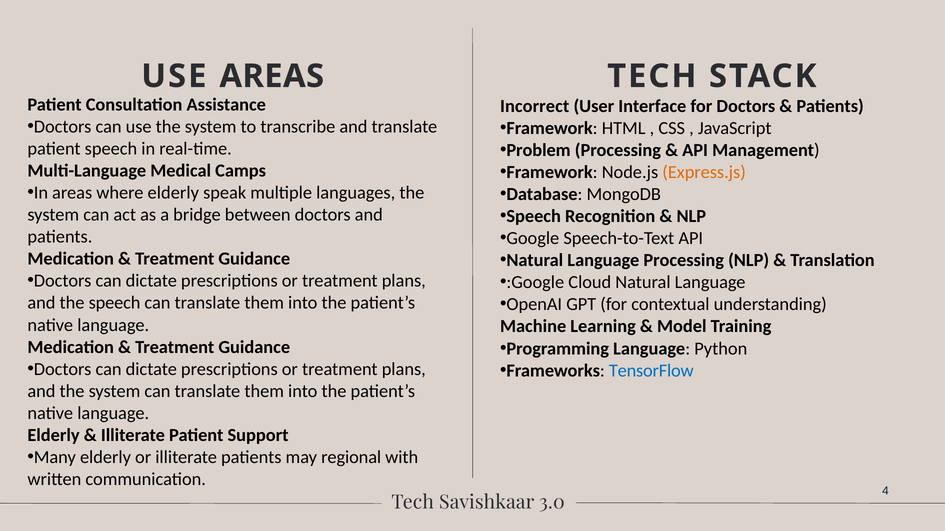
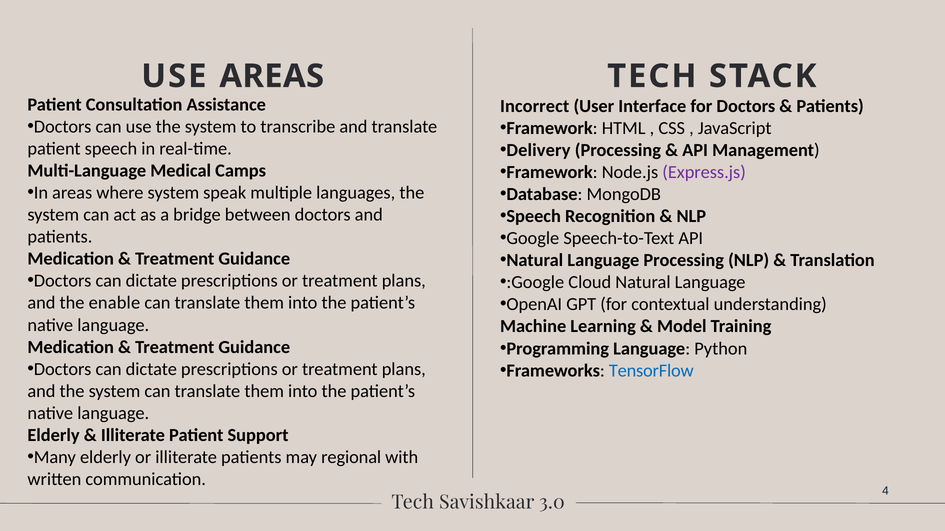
Problem: Problem -> Delivery
Express.js colour: orange -> purple
where elderly: elderly -> system
the speech: speech -> enable
